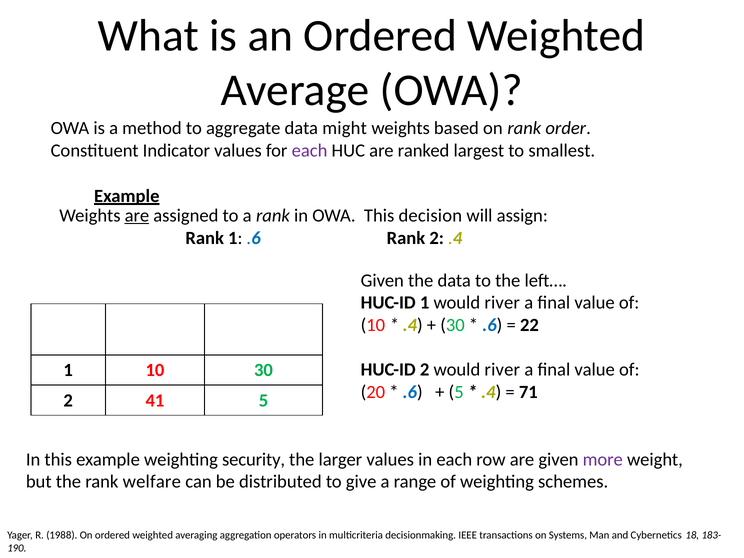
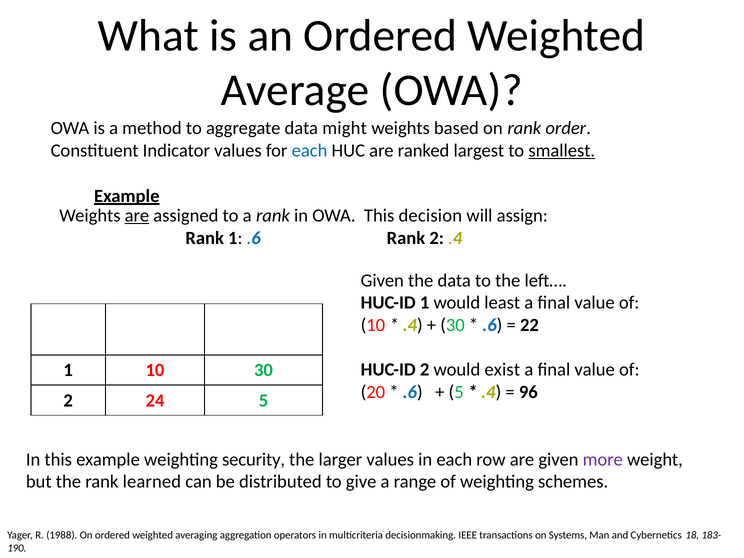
each at (310, 150) colour: purple -> blue
smallest underline: none -> present
1 would river: river -> least
2 would river: river -> exist
71: 71 -> 96
41: 41 -> 24
welfare: welfare -> learned
